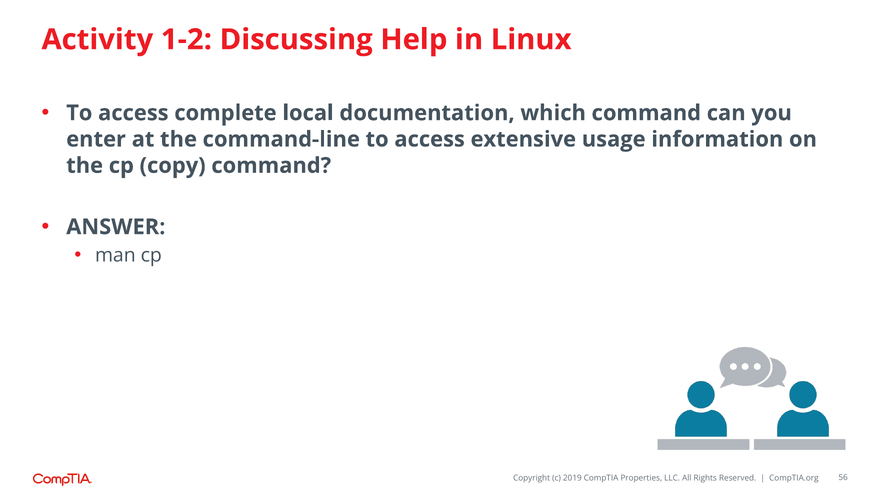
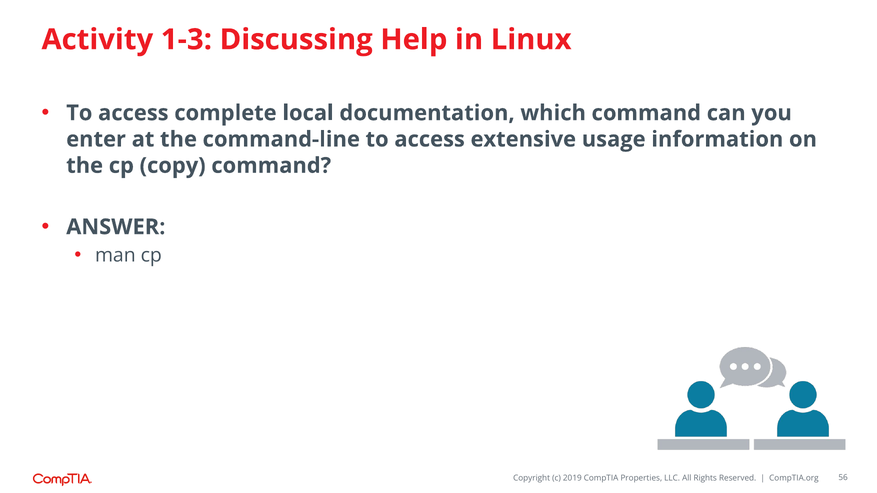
1-2: 1-2 -> 1-3
